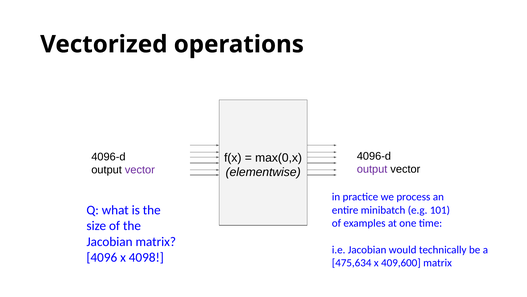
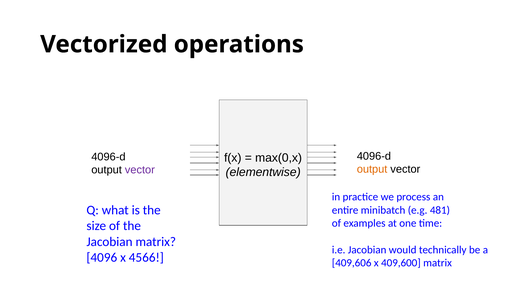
output at (372, 169) colour: purple -> orange
101: 101 -> 481
4098: 4098 -> 4566
475,634: 475,634 -> 409,606
